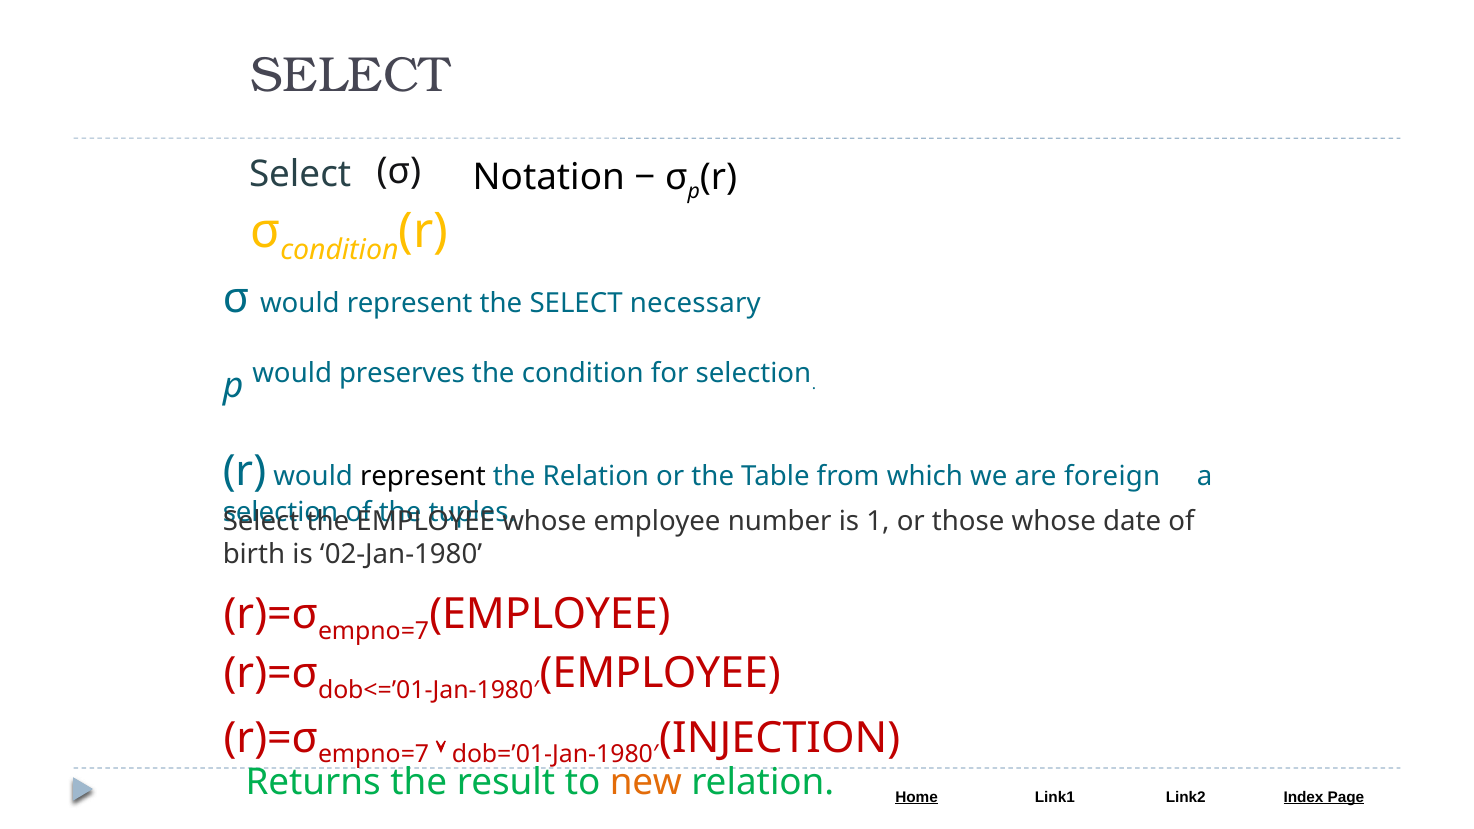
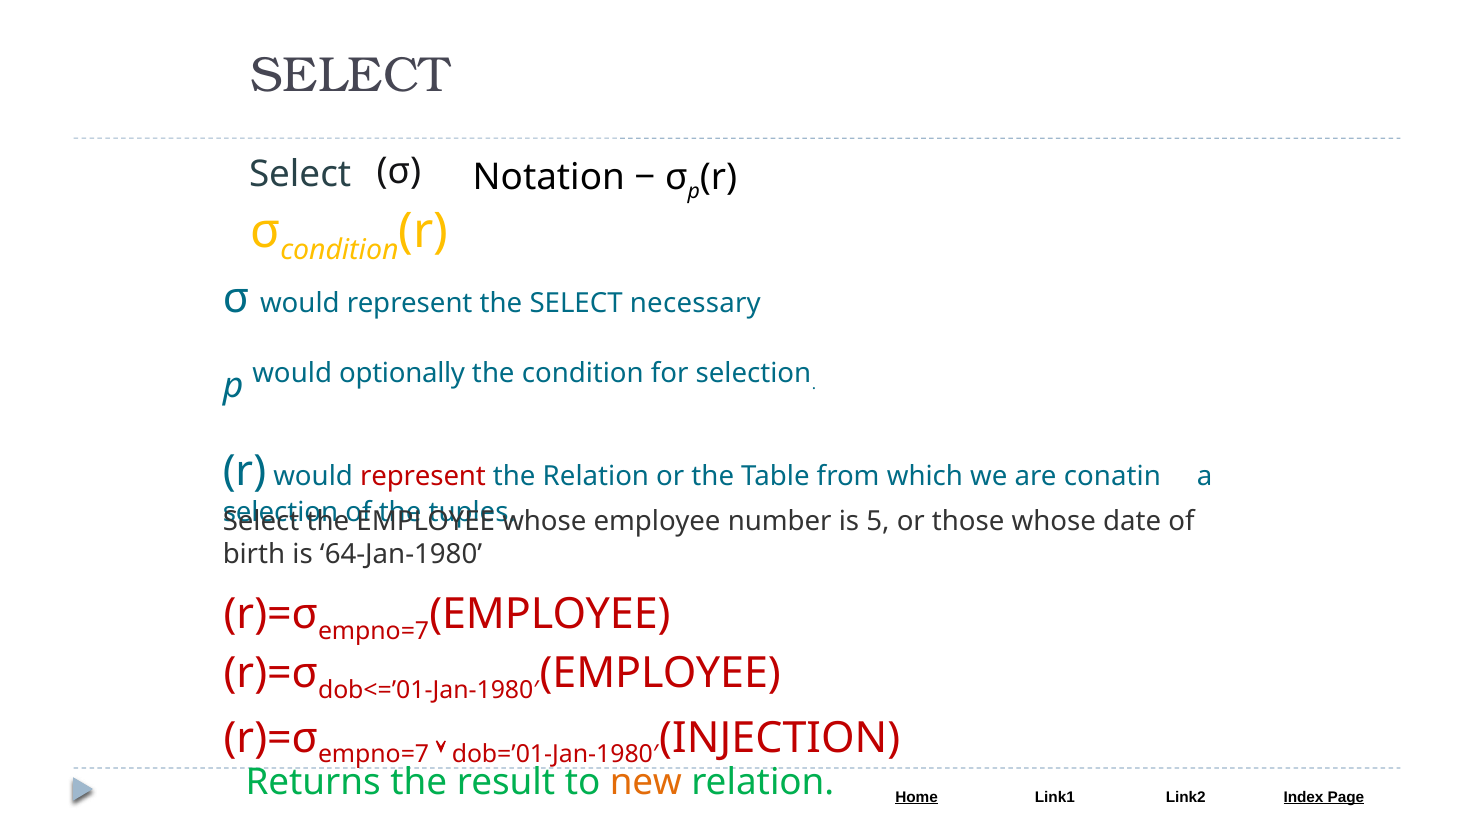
preserves: preserves -> optionally
represent at (423, 476) colour: black -> red
foreign: foreign -> conatin
1: 1 -> 5
02-Jan-1980: 02-Jan-1980 -> 64-Jan-1980
